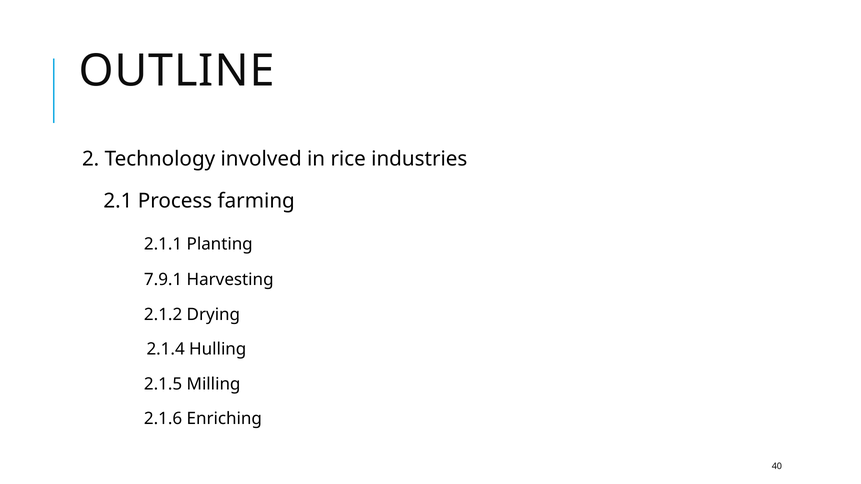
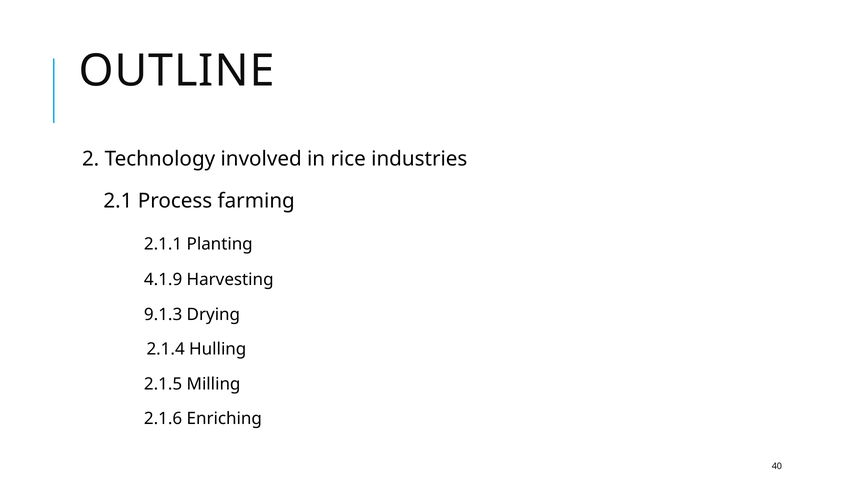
7.9.1: 7.9.1 -> 4.1.9
2.1.2: 2.1.2 -> 9.1.3
